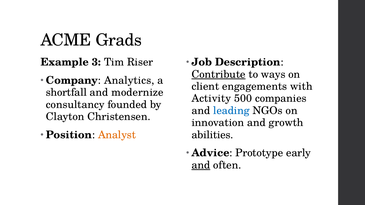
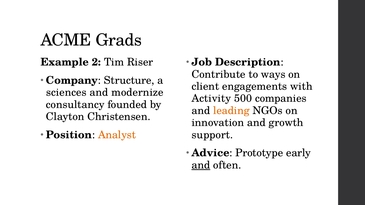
3: 3 -> 2
Contribute underline: present -> none
Analytics: Analytics -> Structure
shortfall: shortfall -> sciences
leading colour: blue -> orange
abilities: abilities -> support
